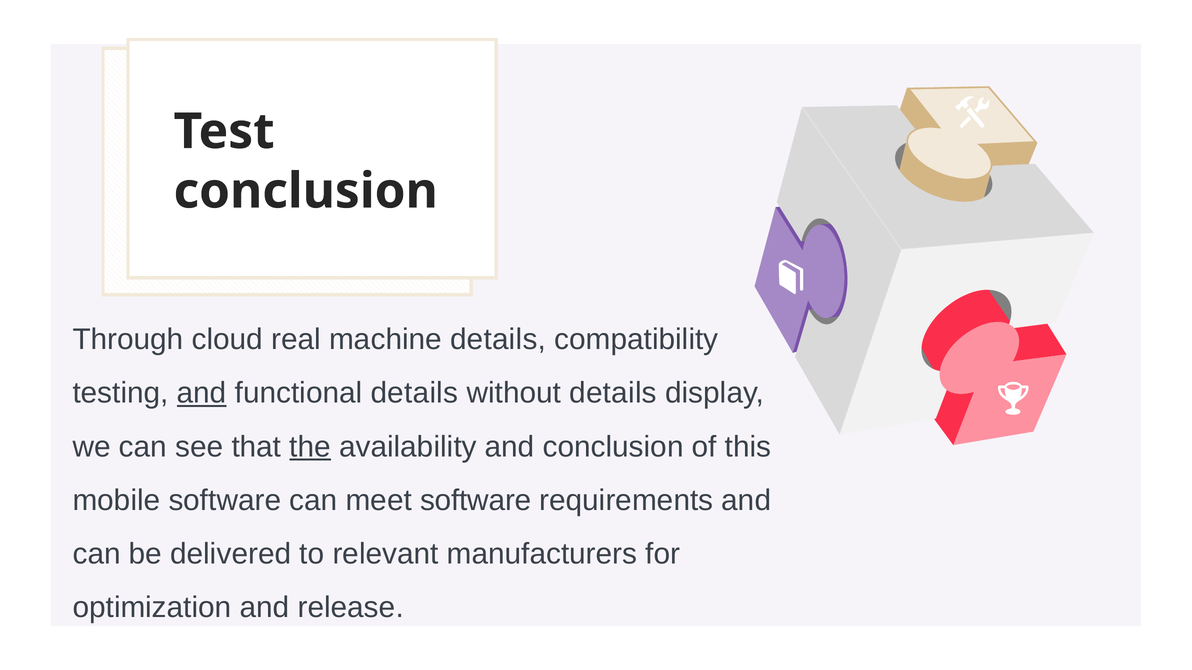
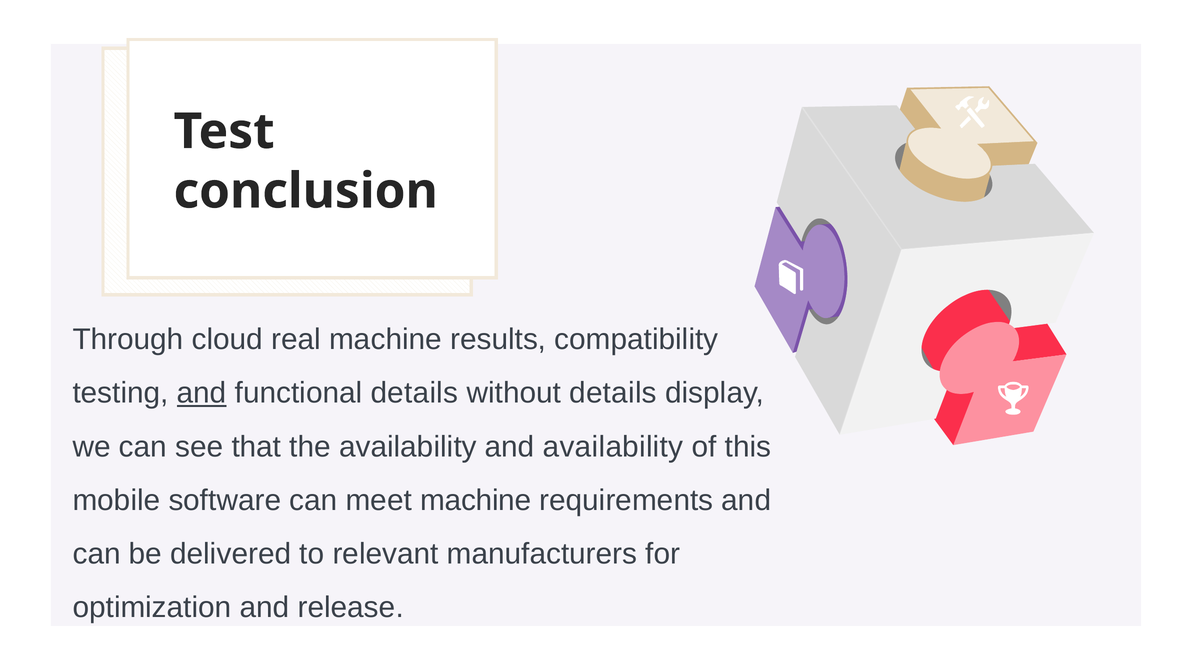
machine details: details -> results
the underline: present -> none
and conclusion: conclusion -> availability
meet software: software -> machine
